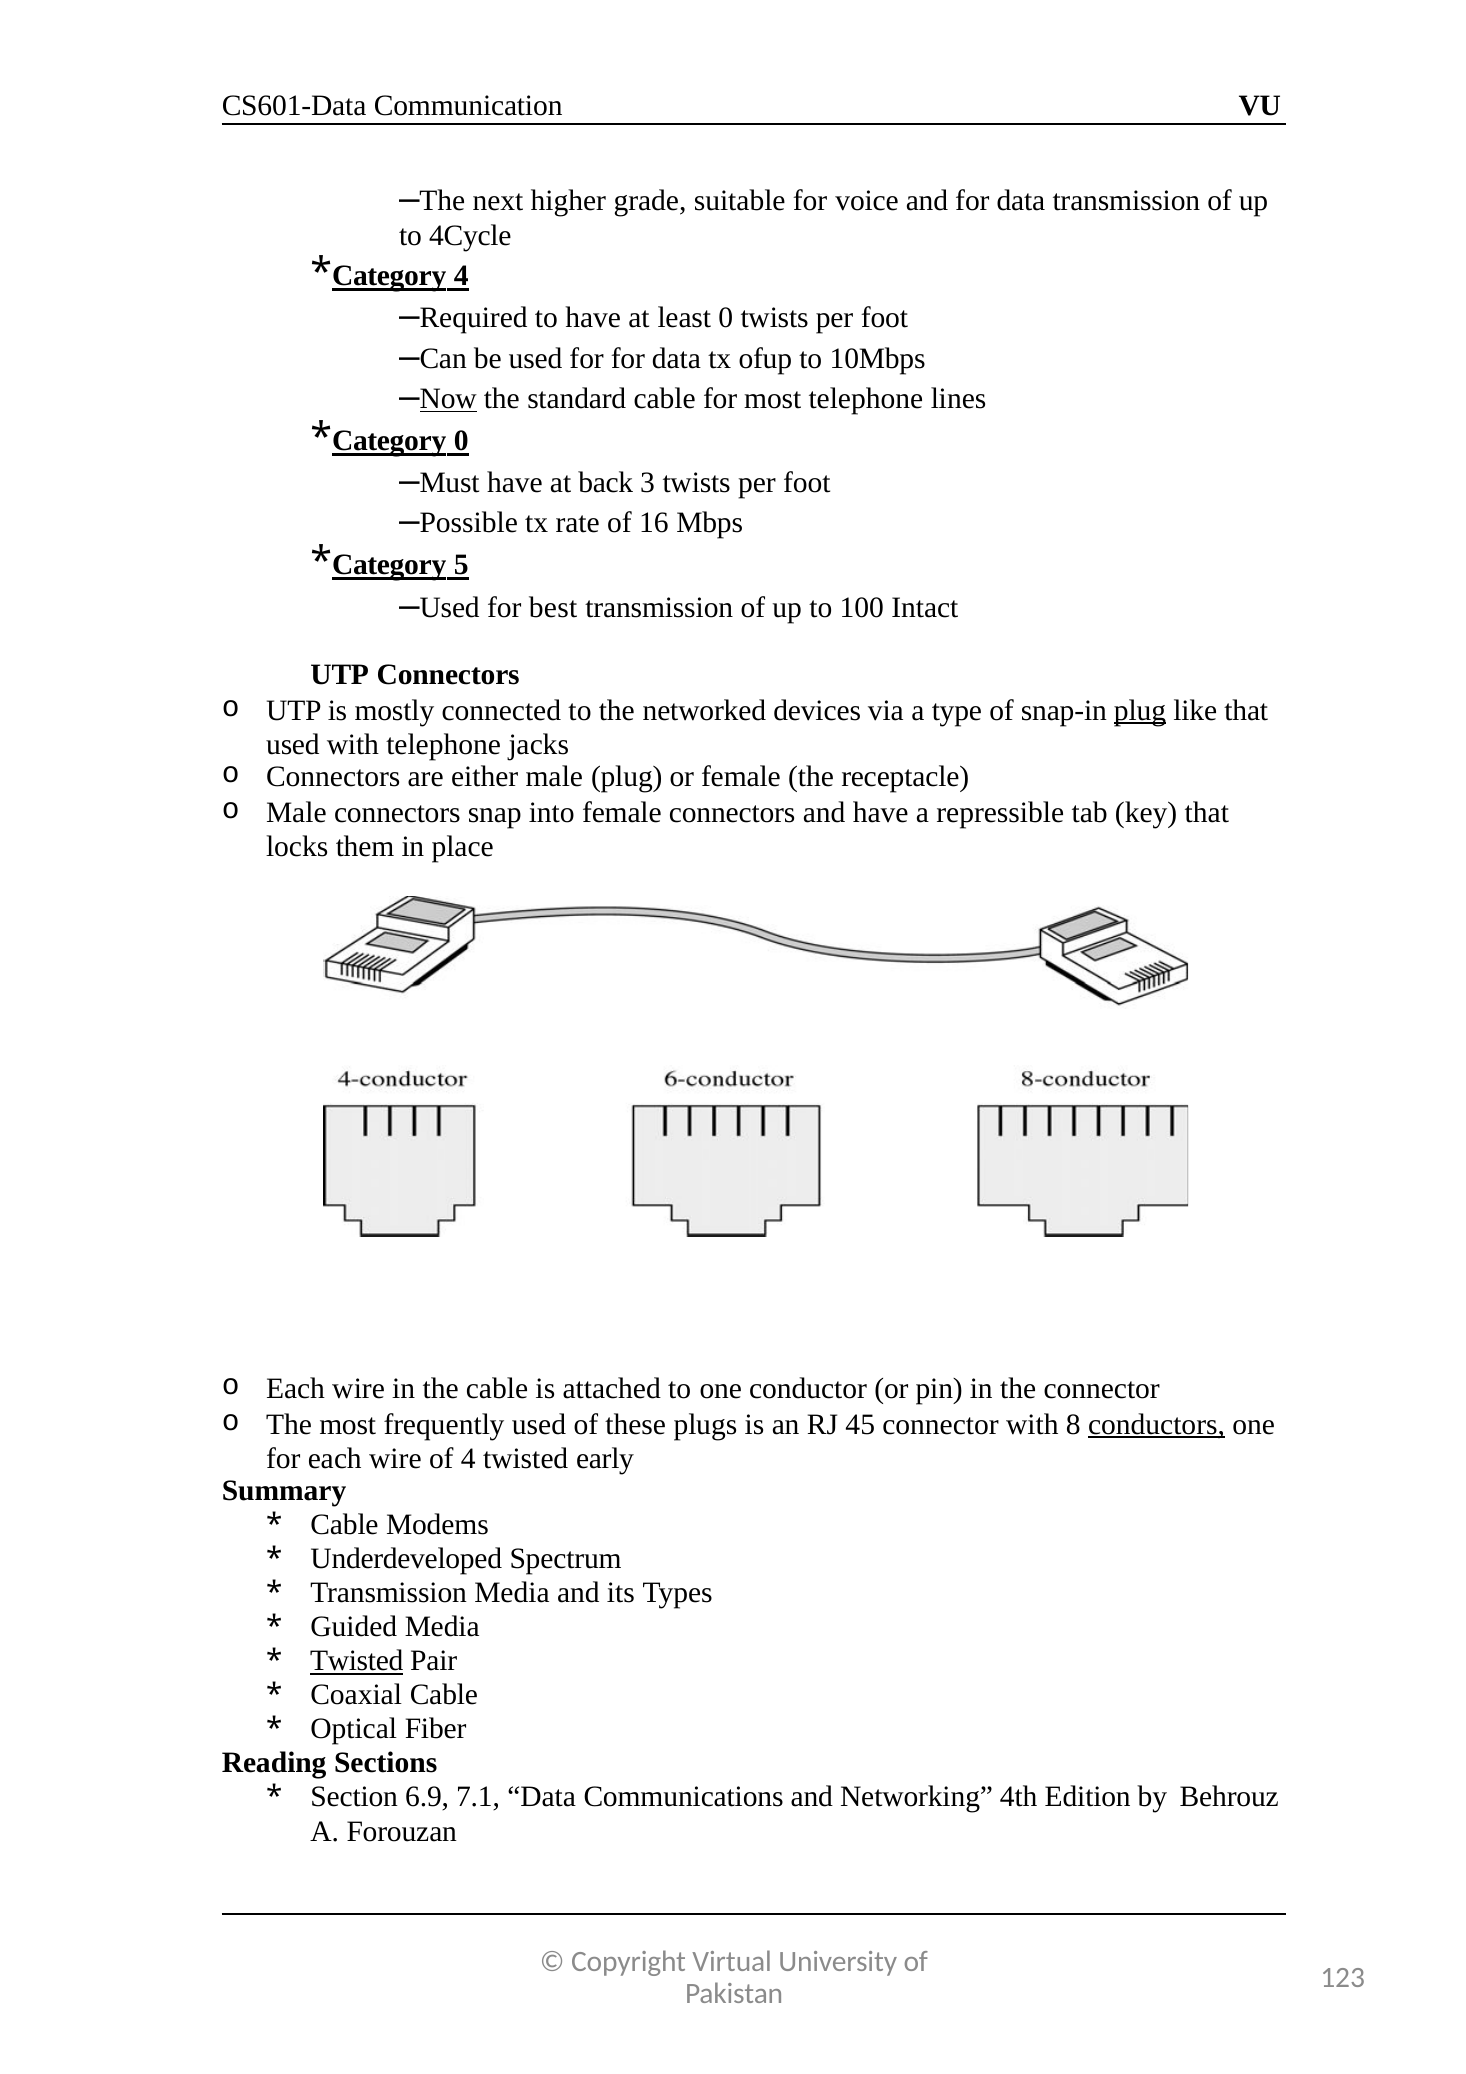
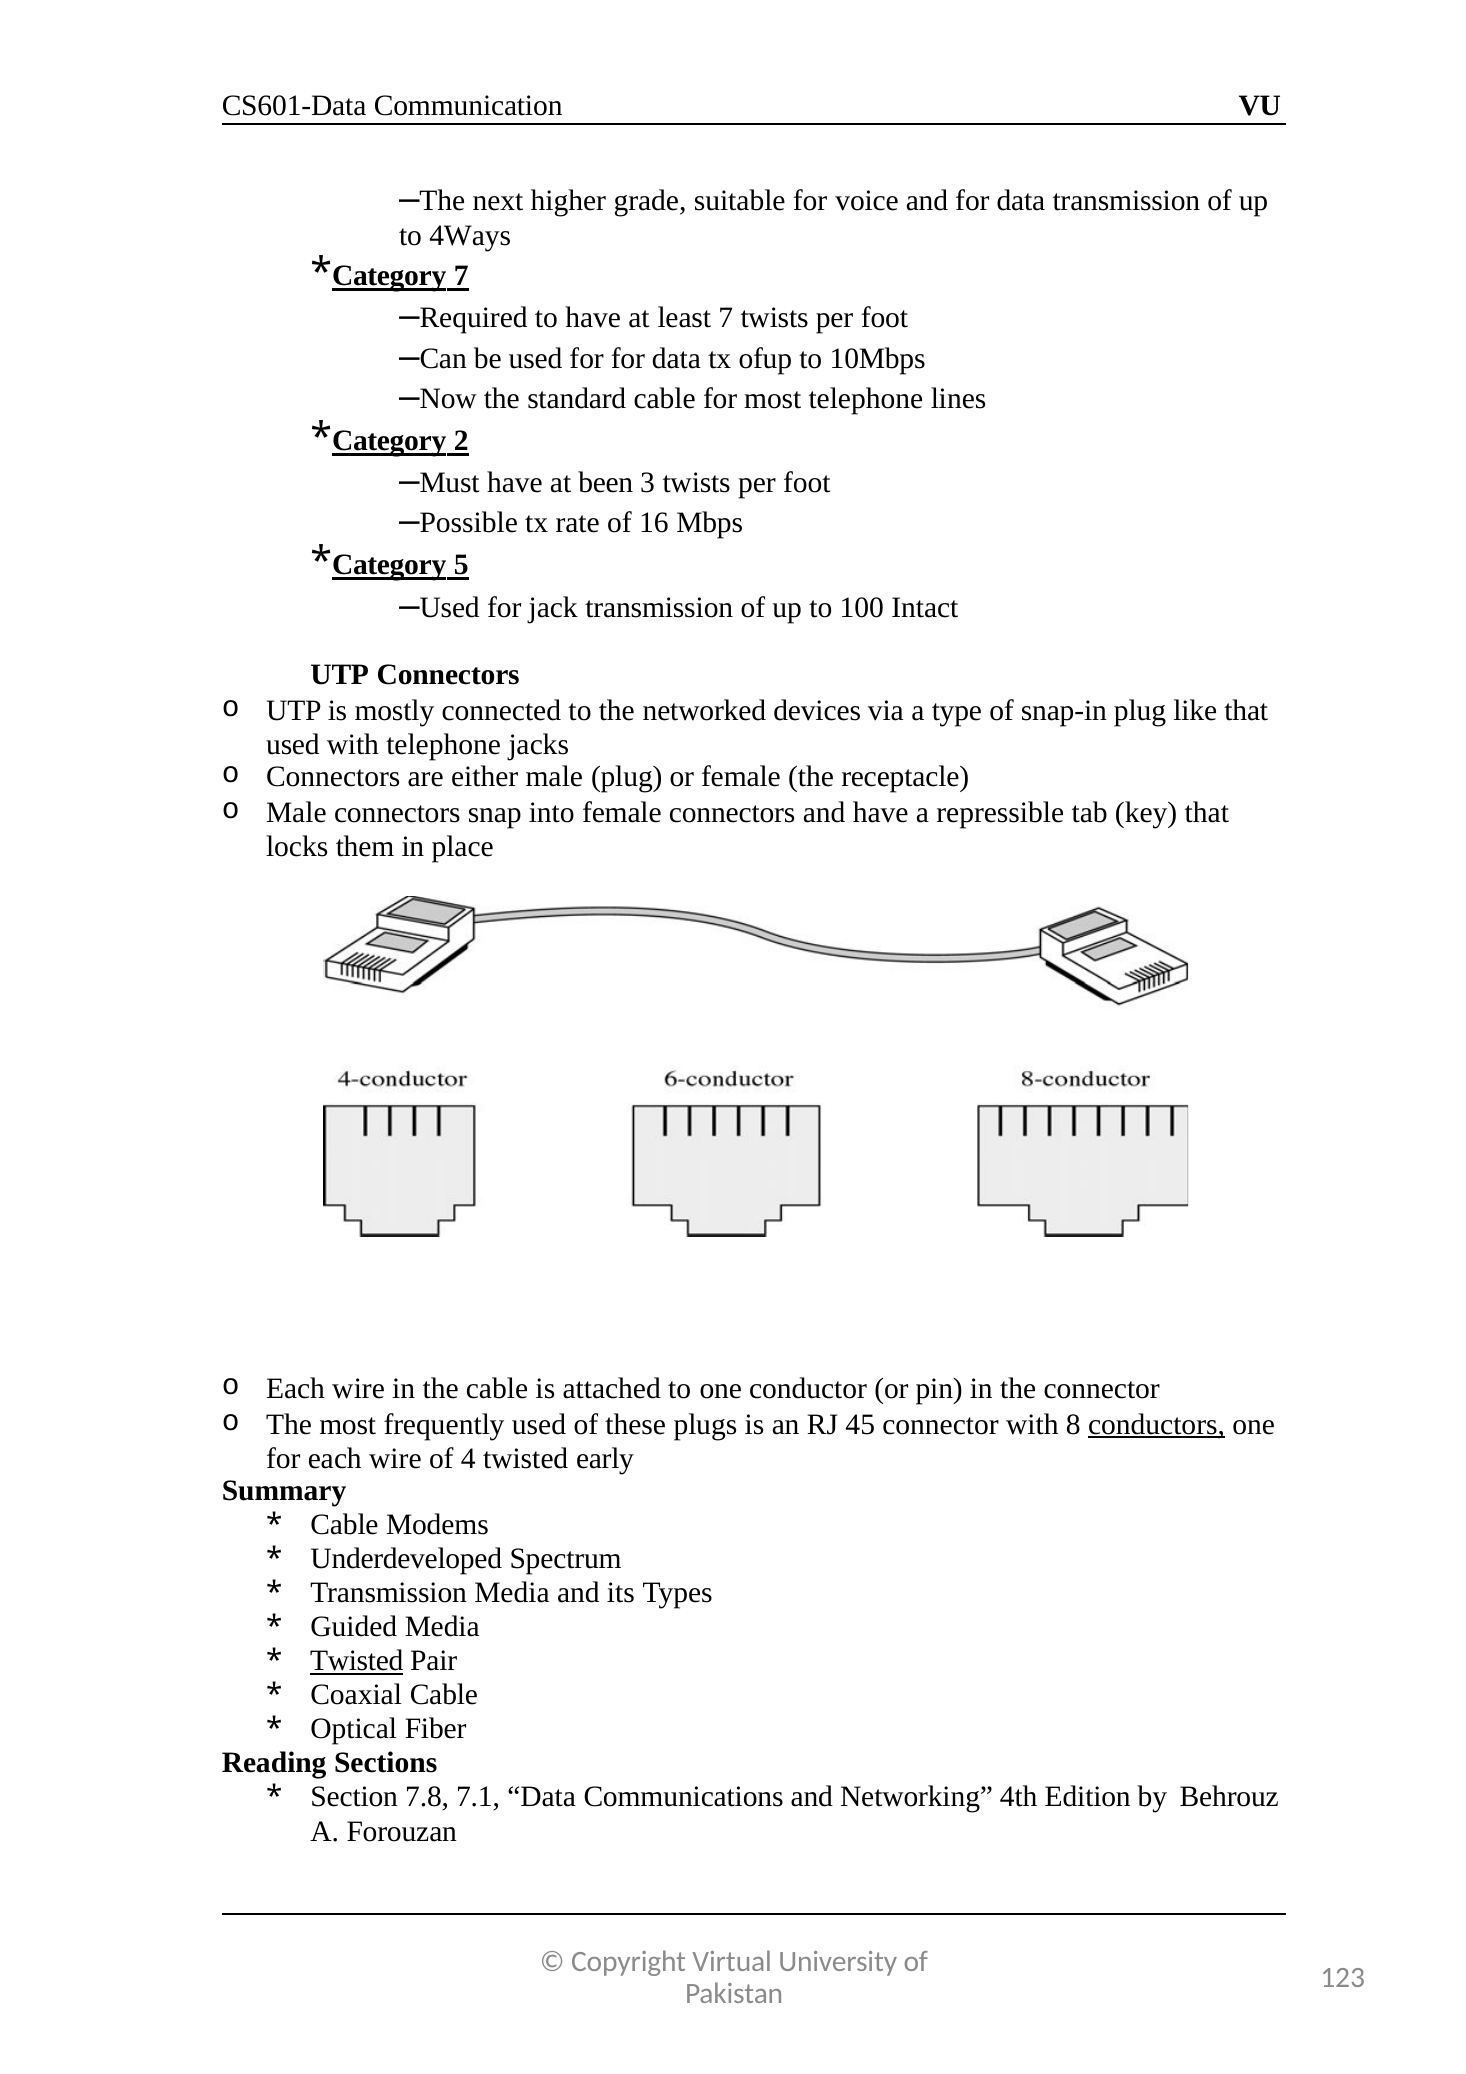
4Cycle: 4Cycle -> 4Ways
4 at (461, 276): 4 -> 7
least 0: 0 -> 7
Now underline: present -> none
0 at (461, 441): 0 -> 2
back: back -> been
best: best -> jack
plug at (1140, 711) underline: present -> none
6.9: 6.9 -> 7.8
